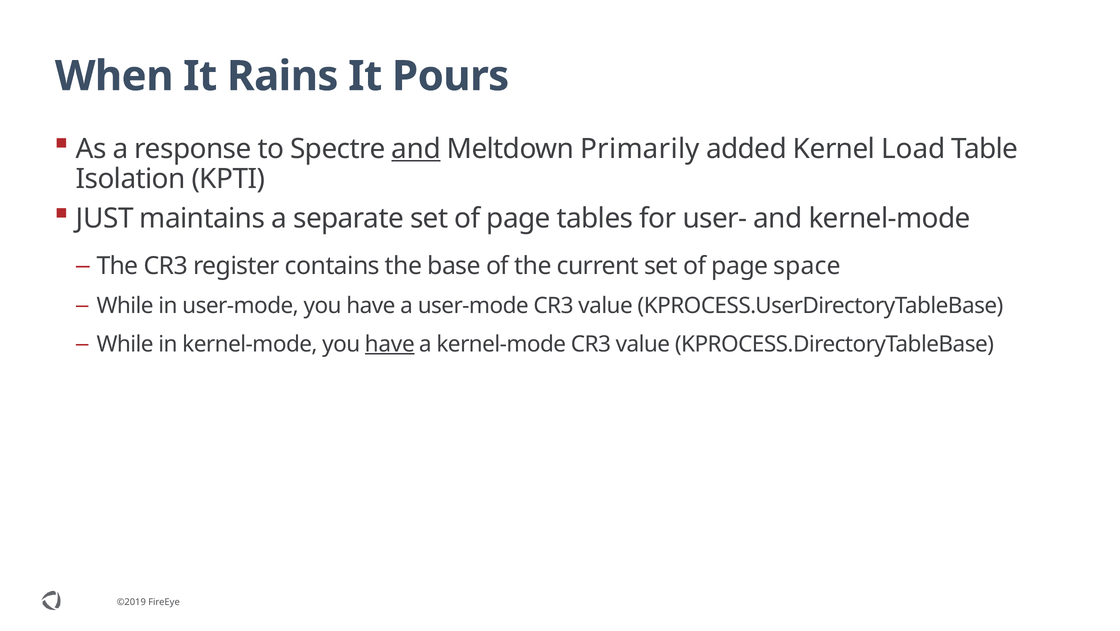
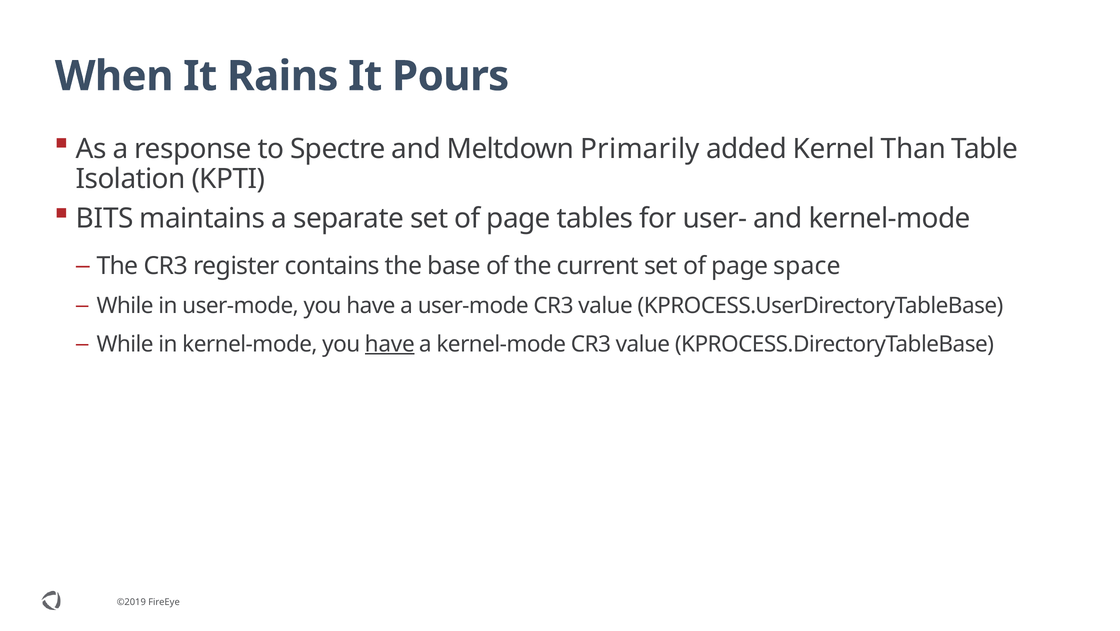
and at (416, 149) underline: present -> none
Load: Load -> Than
JUST: JUST -> BITS
